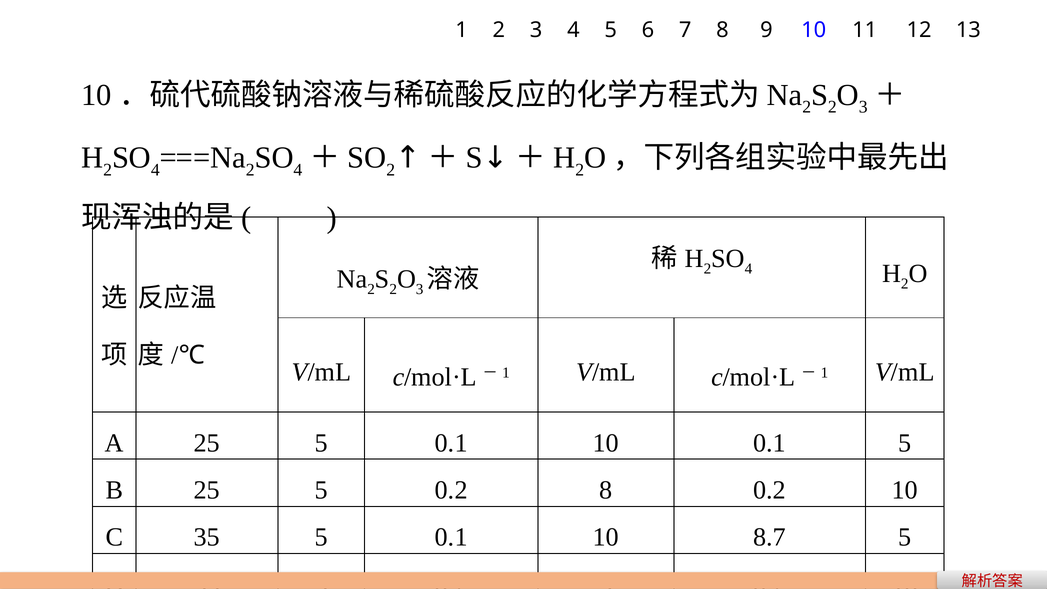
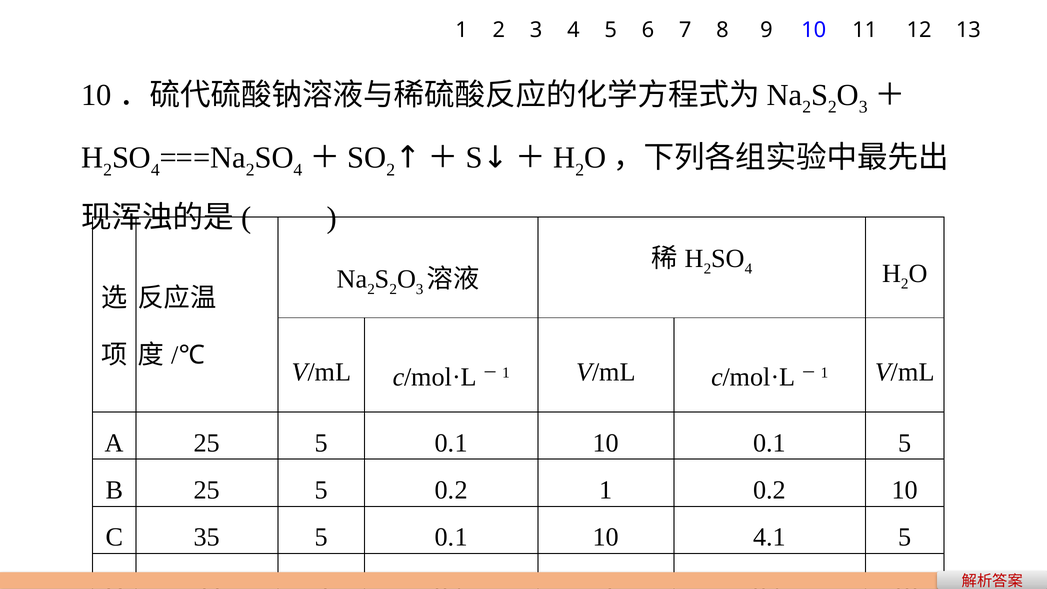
0.2 8: 8 -> 1
8.7: 8.7 -> 4.1
